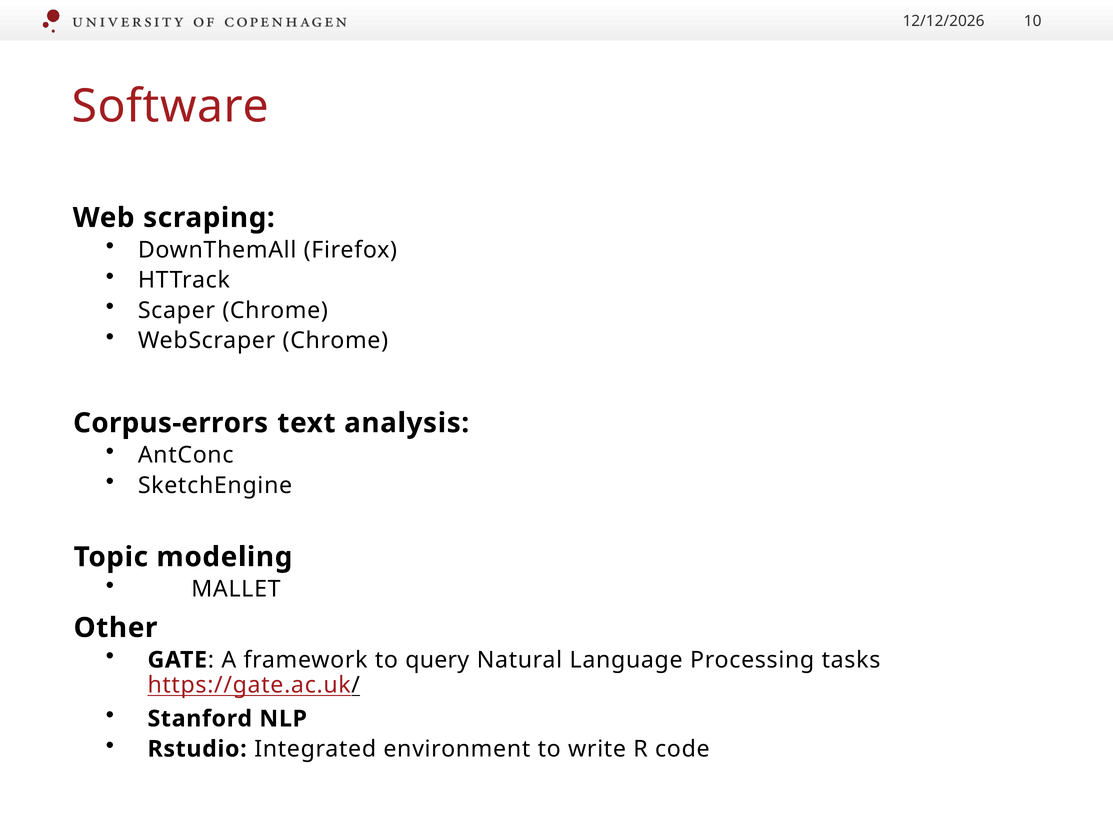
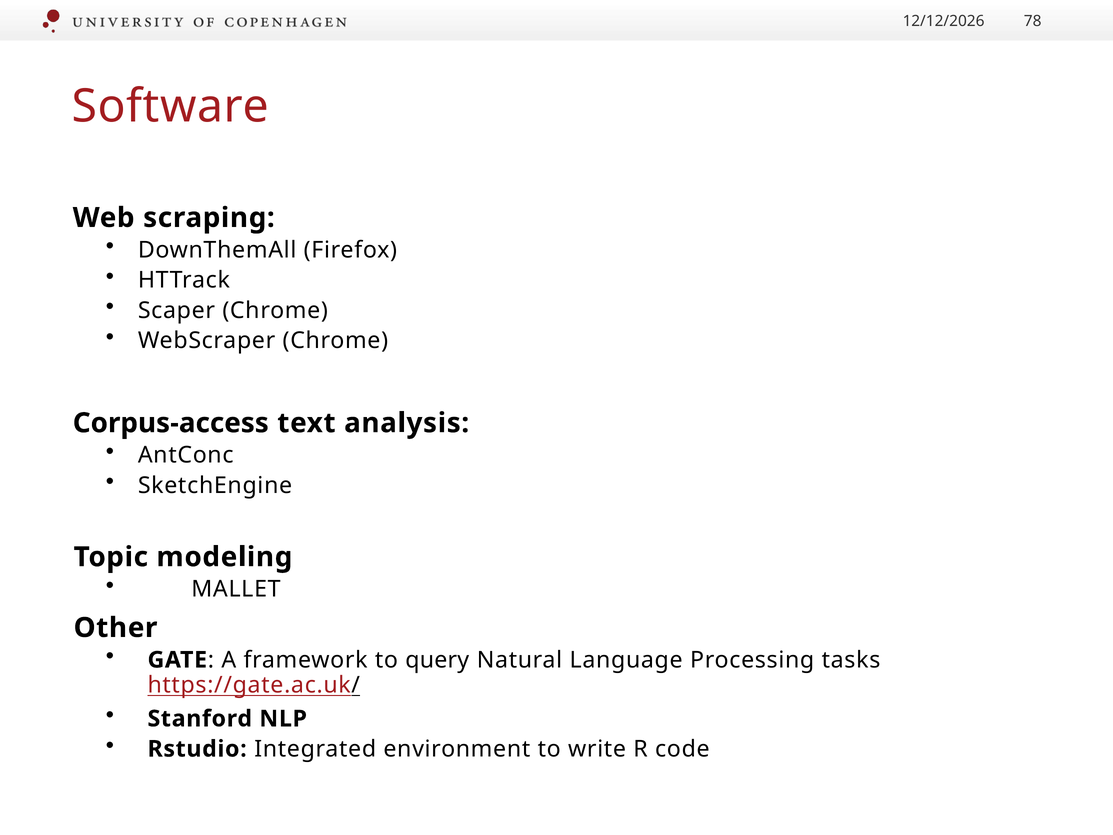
10: 10 -> 78
Corpus-errors: Corpus-errors -> Corpus-access
